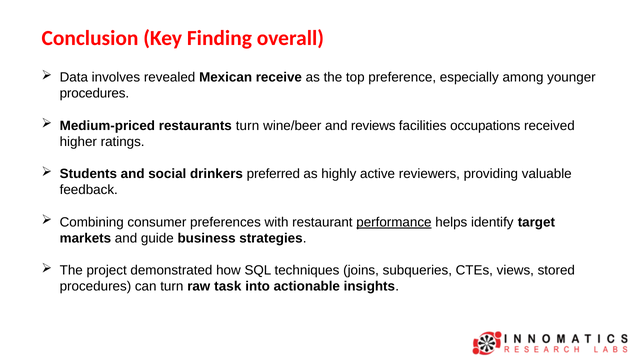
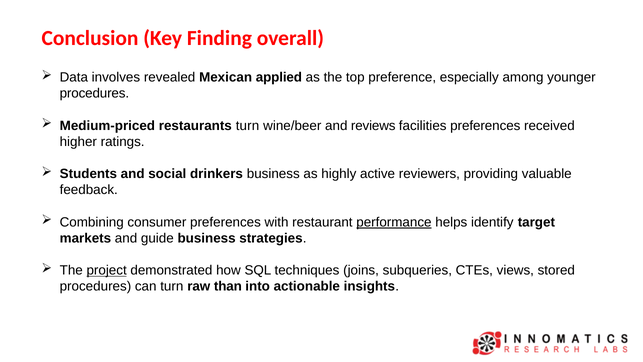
receive: receive -> applied
facilities occupations: occupations -> preferences
drinkers preferred: preferred -> business
project underline: none -> present
task: task -> than
